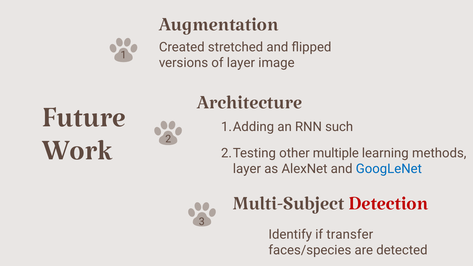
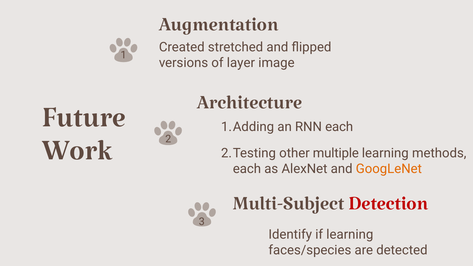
RNN such: such -> each
layer at (247, 169): layer -> each
GoogLeNet colour: blue -> orange
if transfer: transfer -> learning
